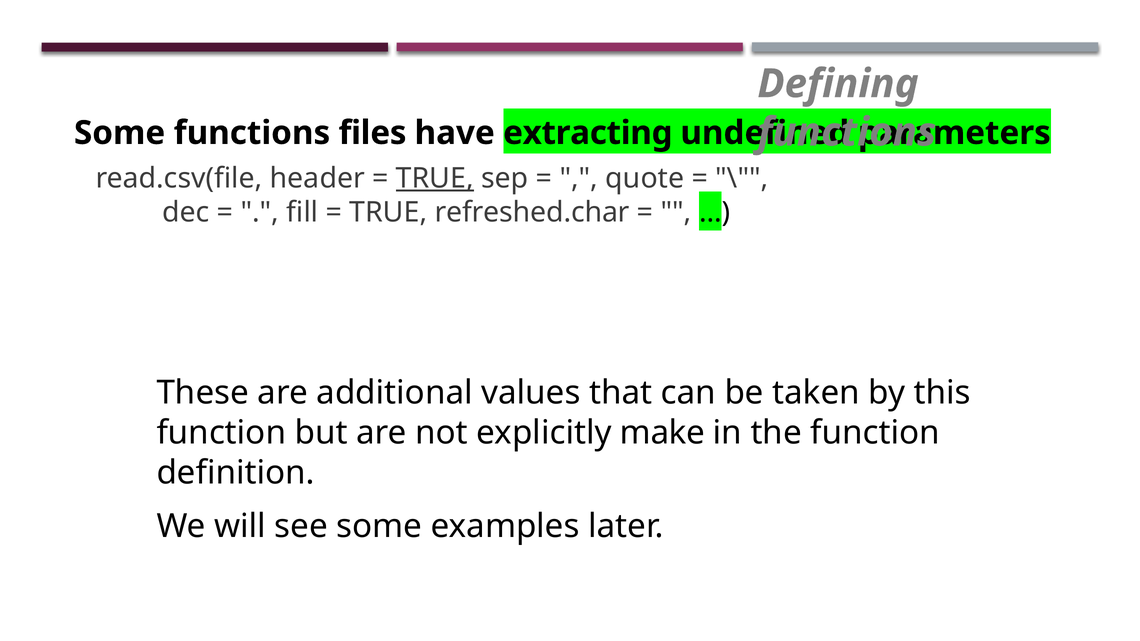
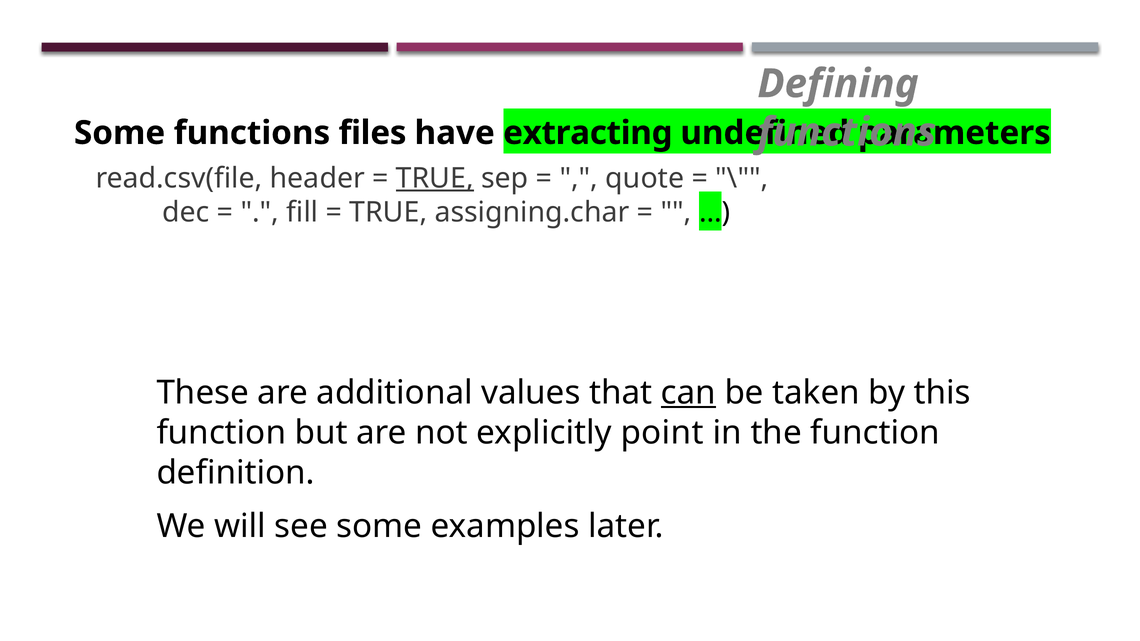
refreshed.char: refreshed.char -> assigning.char
can underline: none -> present
make: make -> point
